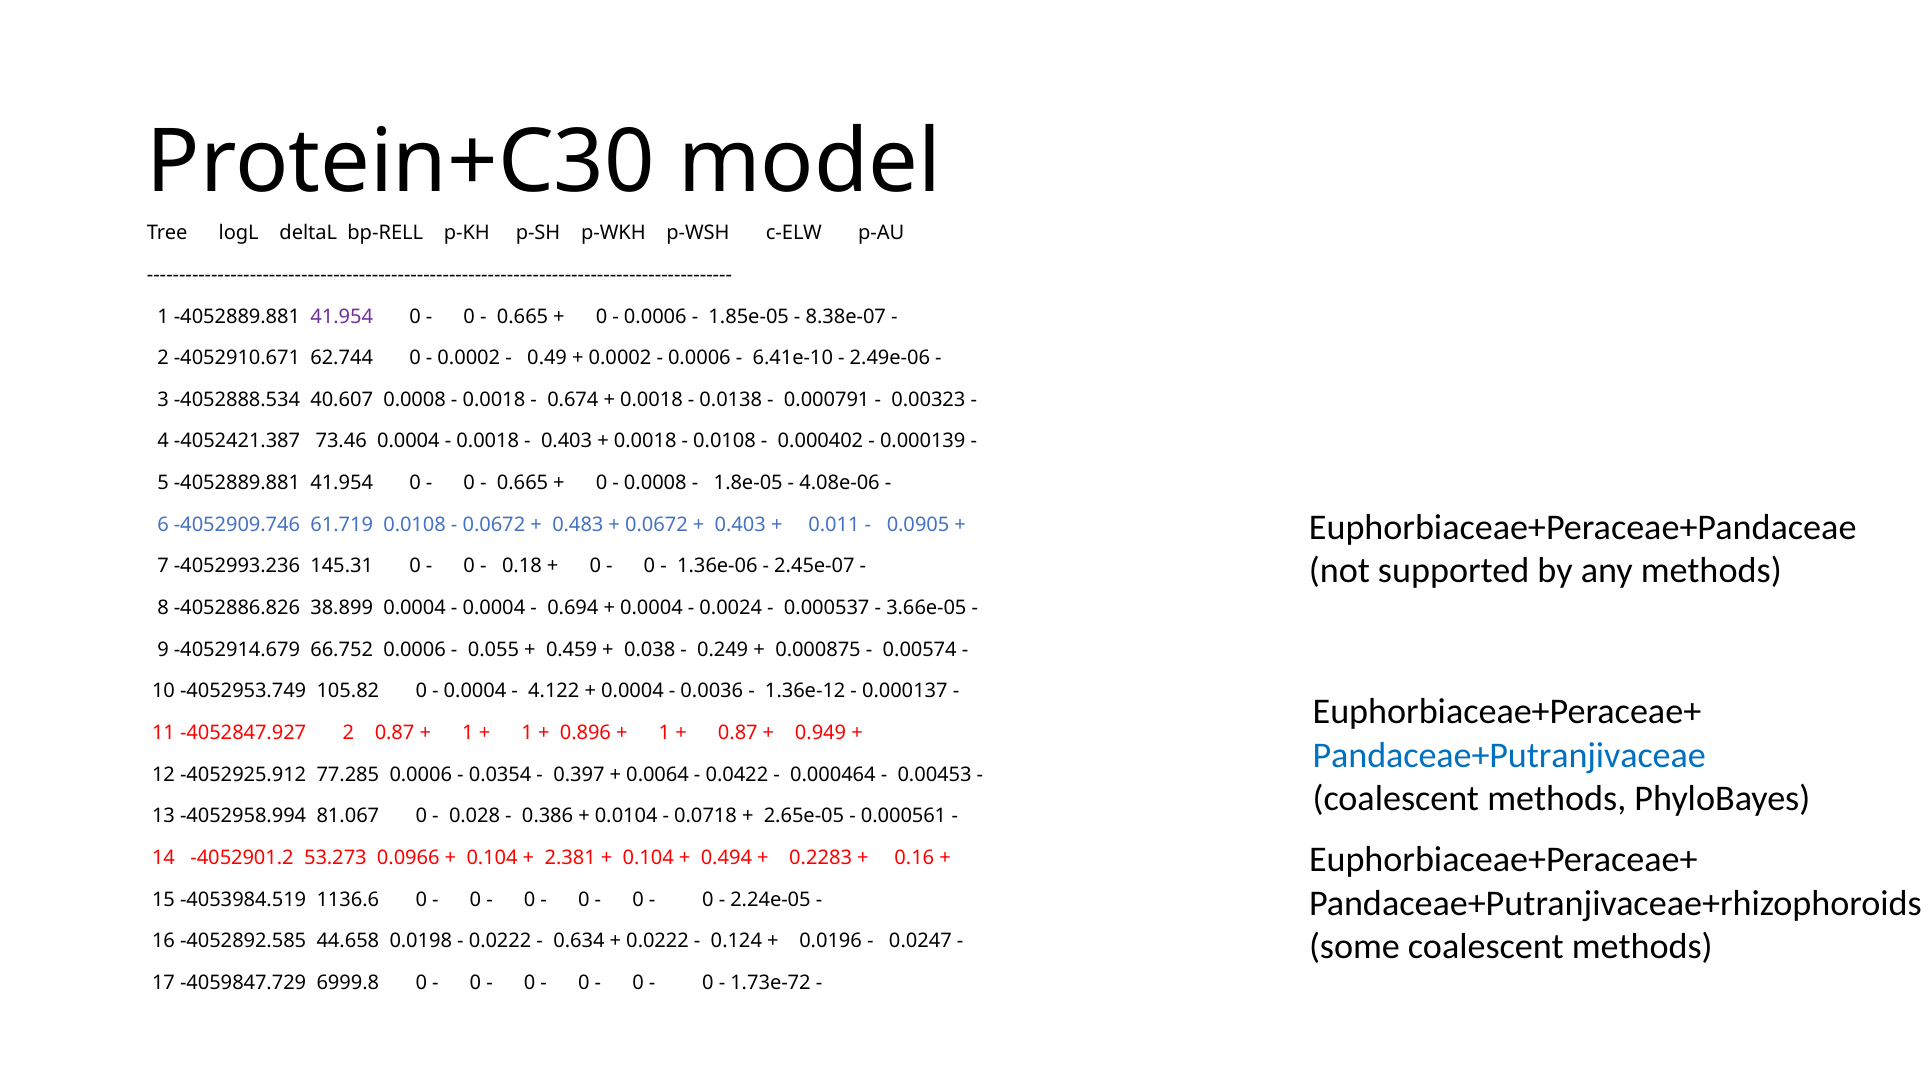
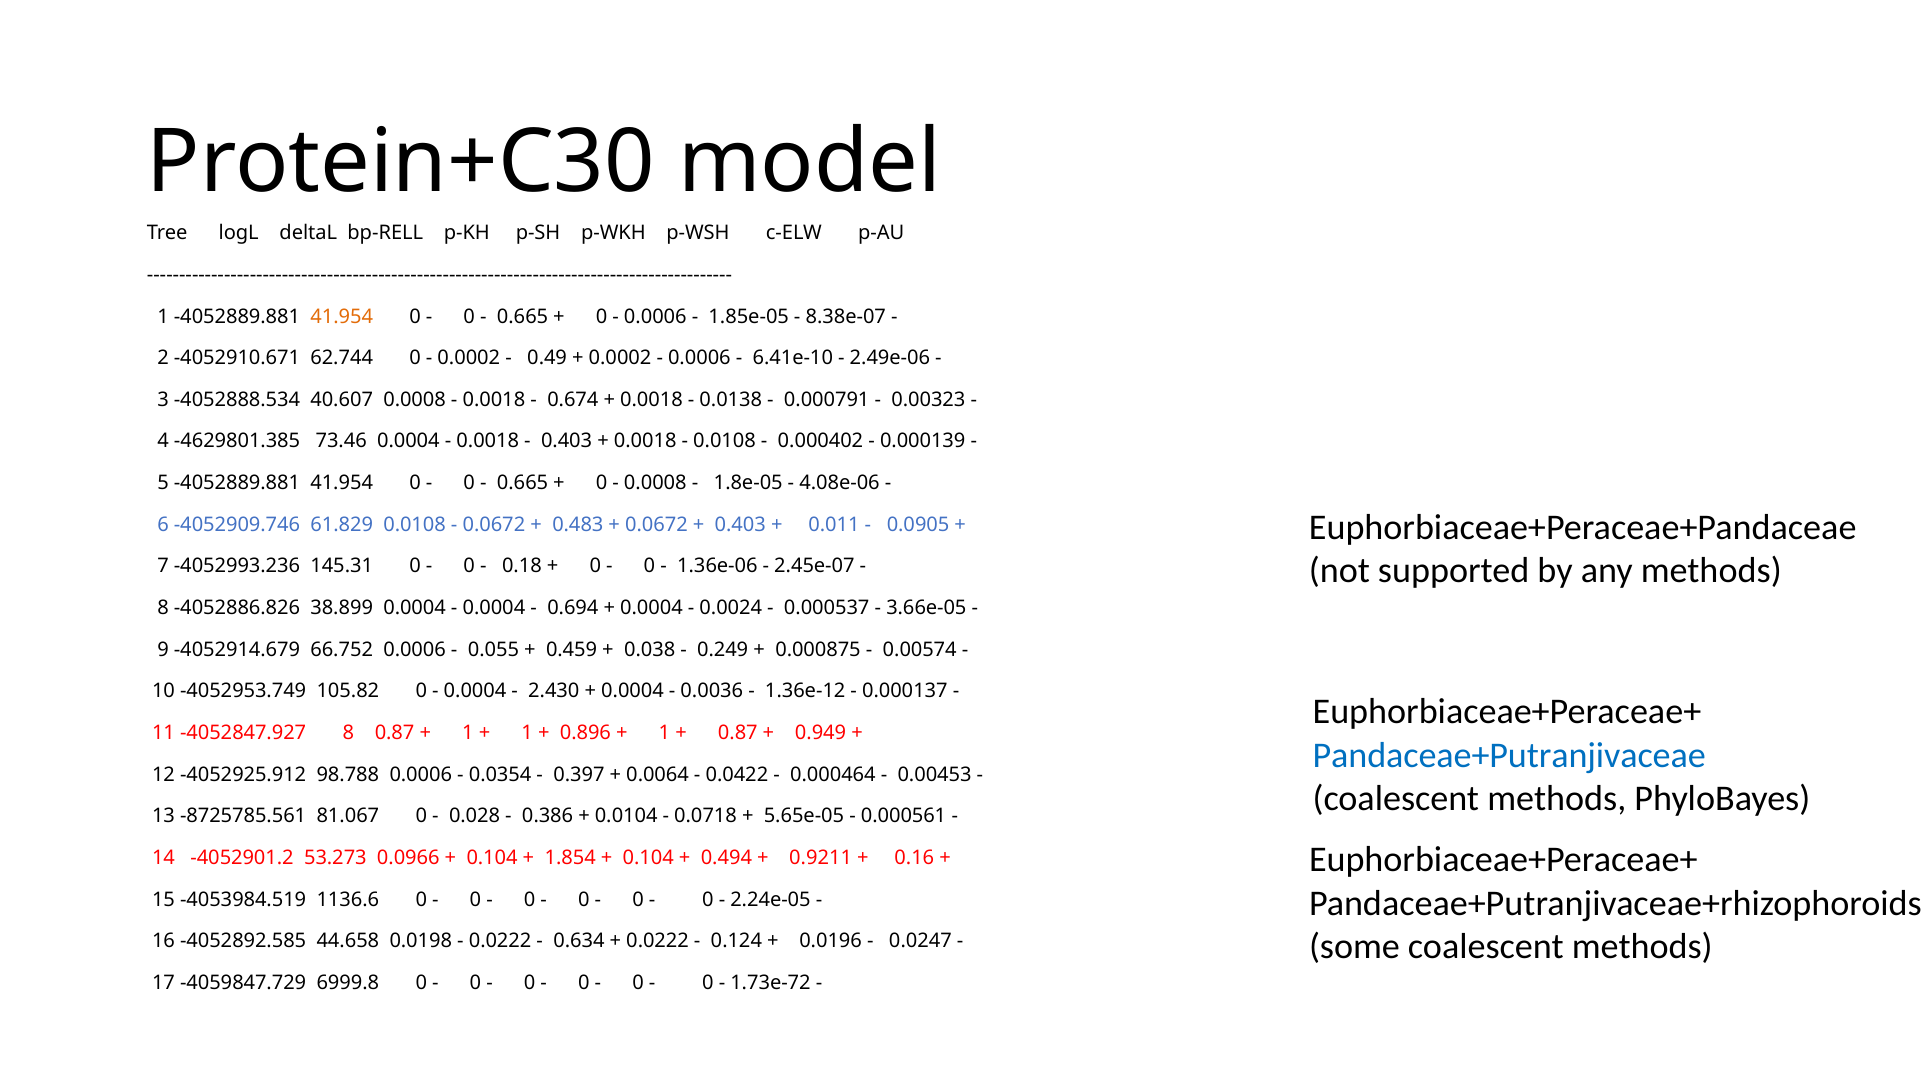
41.954 at (342, 317) colour: purple -> orange
-4052421.387: -4052421.387 -> -4629801.385
61.719: 61.719 -> 61.829
4.122: 4.122 -> 2.430
-4052847.927 2: 2 -> 8
77.285: 77.285 -> 98.788
-4052958.994: -4052958.994 -> -8725785.561
2.65e-05: 2.65e-05 -> 5.65e-05
2.381: 2.381 -> 1.854
0.2283: 0.2283 -> 0.9211
